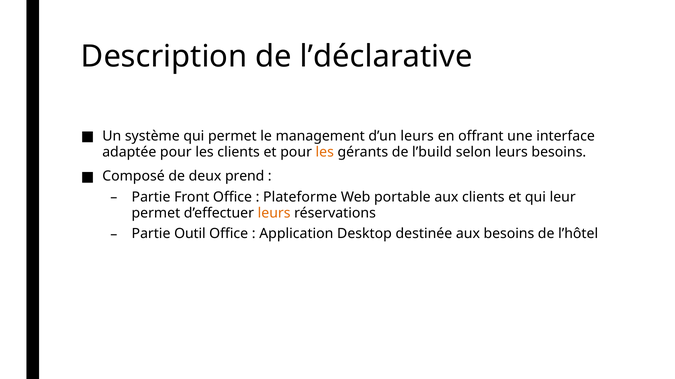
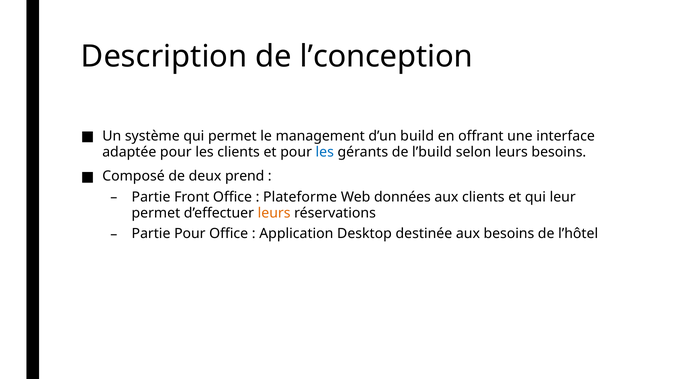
l’déclarative: l’déclarative -> l’conception
d’un leurs: leurs -> build
les at (325, 152) colour: orange -> blue
portable: portable -> données
Partie Outil: Outil -> Pour
